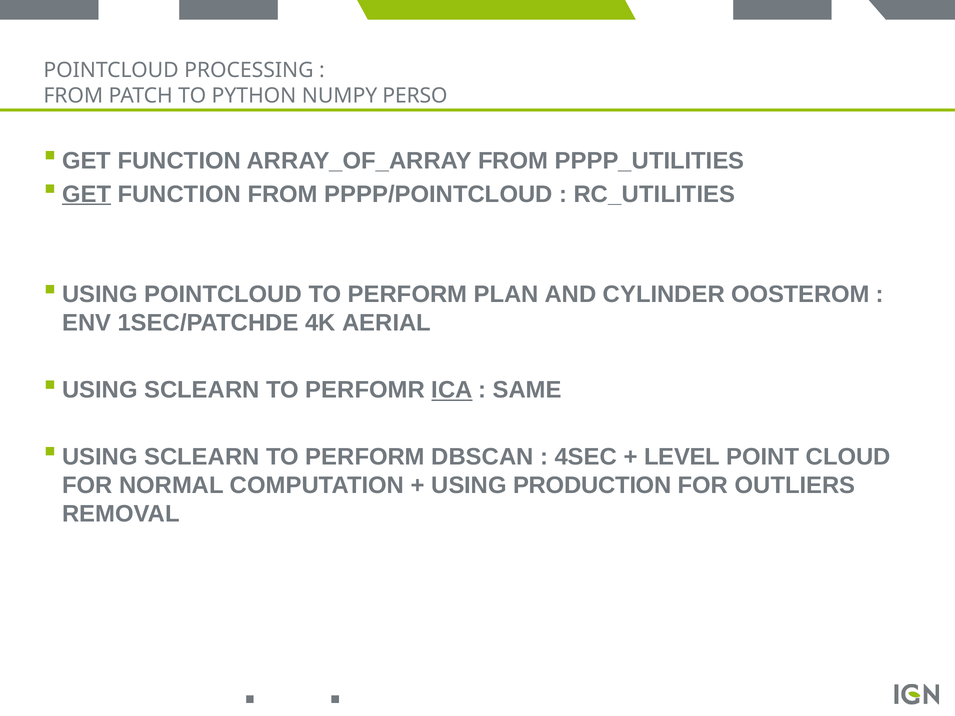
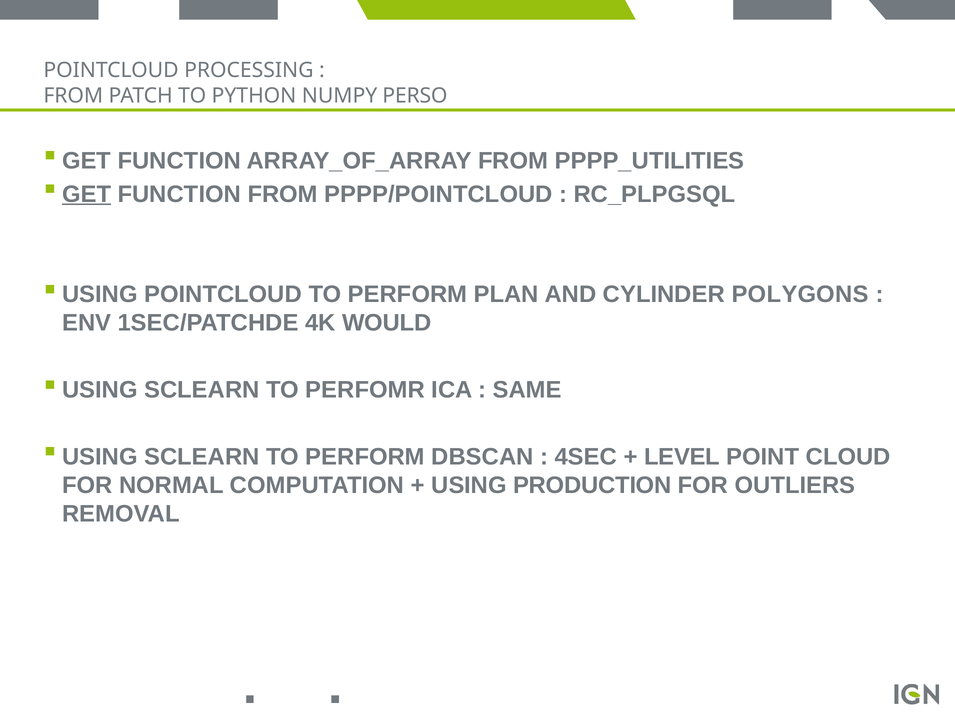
RC_UTILITIES: RC_UTILITIES -> RC_PLPGSQL
OOSTEROM: OOSTEROM -> POLYGONS
AERIAL: AERIAL -> WOULD
ICA underline: present -> none
